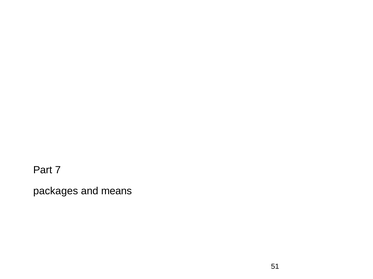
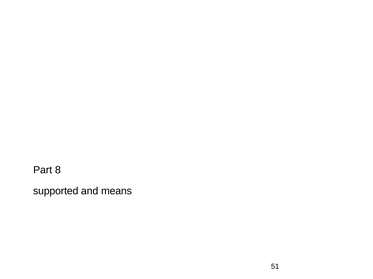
7: 7 -> 8
packages: packages -> supported
